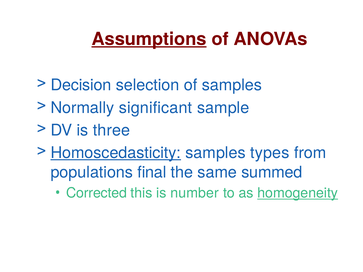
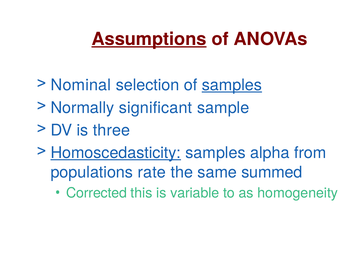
Decision: Decision -> Nominal
samples at (232, 85) underline: none -> present
types: types -> alpha
final: final -> rate
number: number -> variable
homogeneity underline: present -> none
